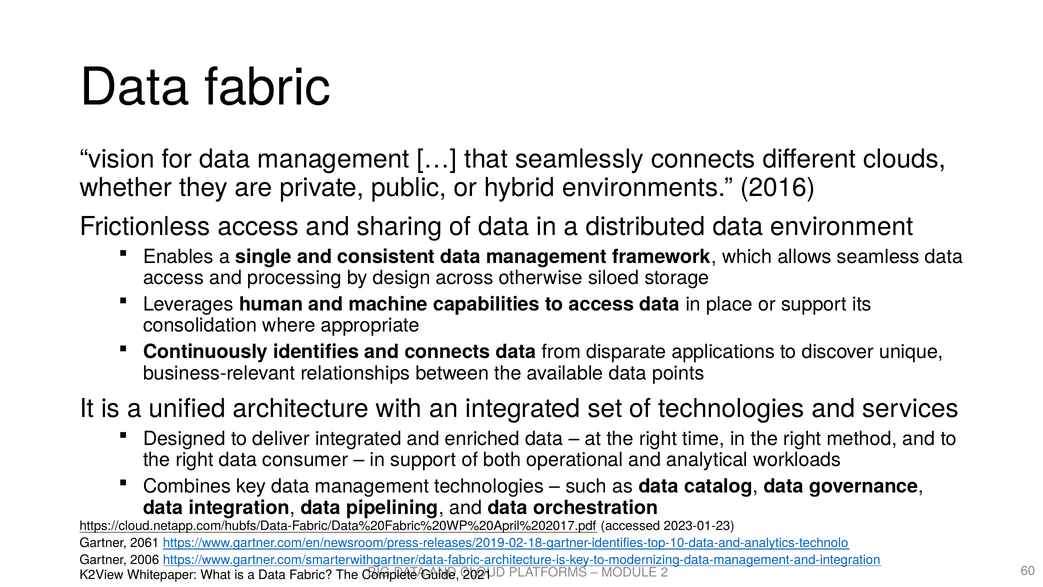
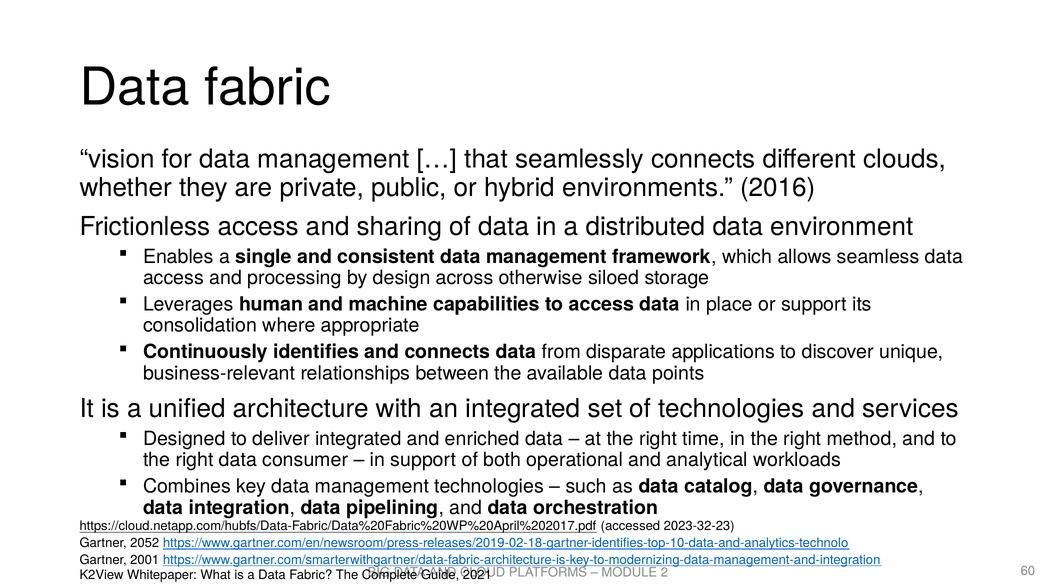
2023-01-23: 2023-01-23 -> 2023-32-23
2061: 2061 -> 2052
2006: 2006 -> 2001
